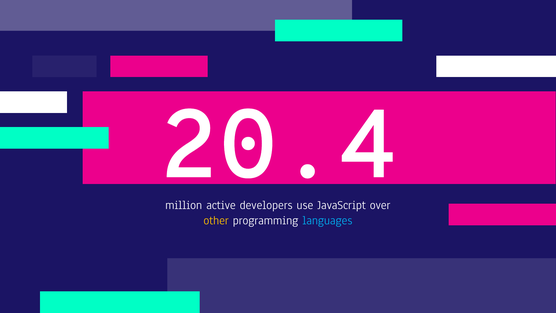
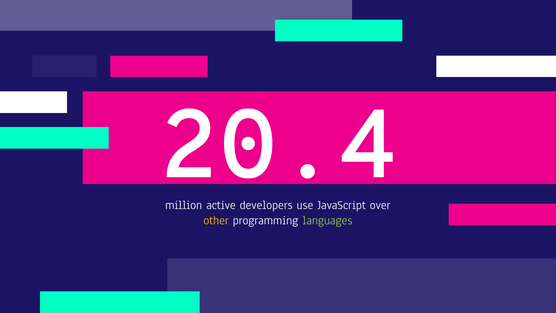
languages colour: light blue -> light green
